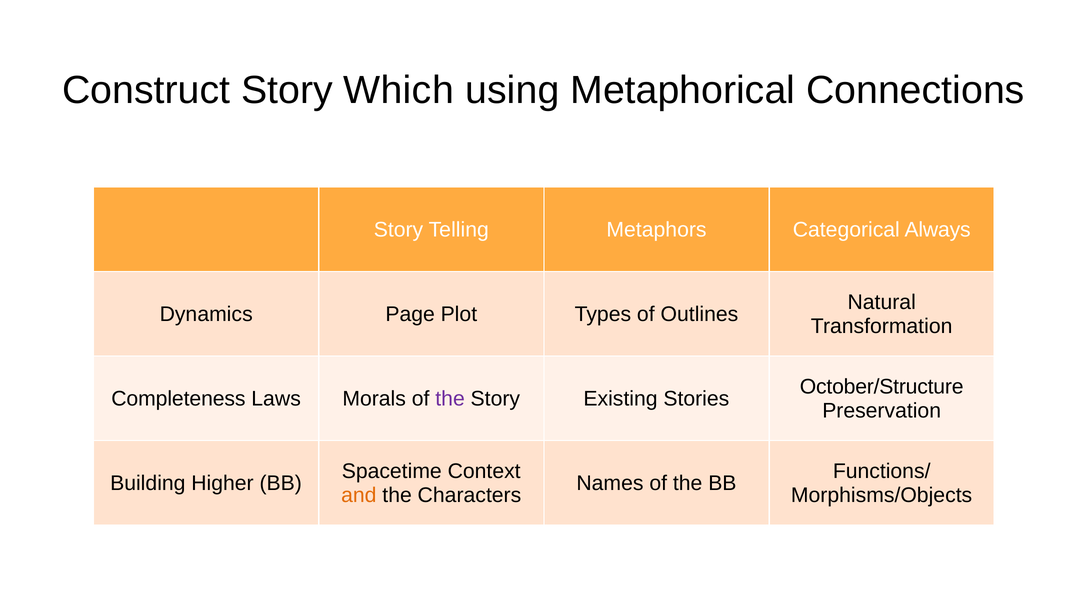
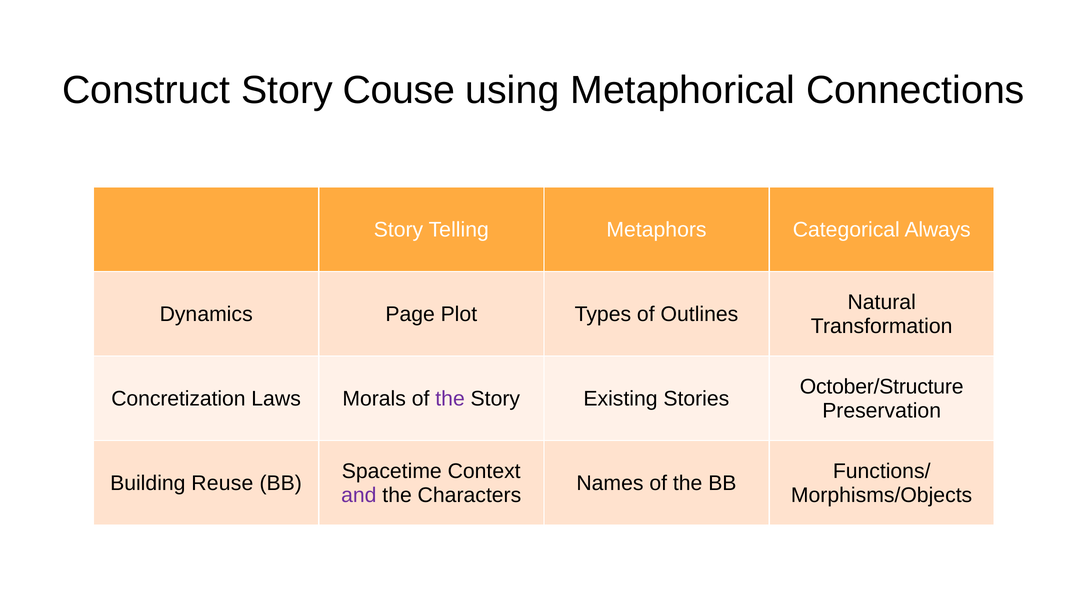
Which: Which -> Couse
Completeness: Completeness -> Concretization
Higher: Higher -> Reuse
and colour: orange -> purple
